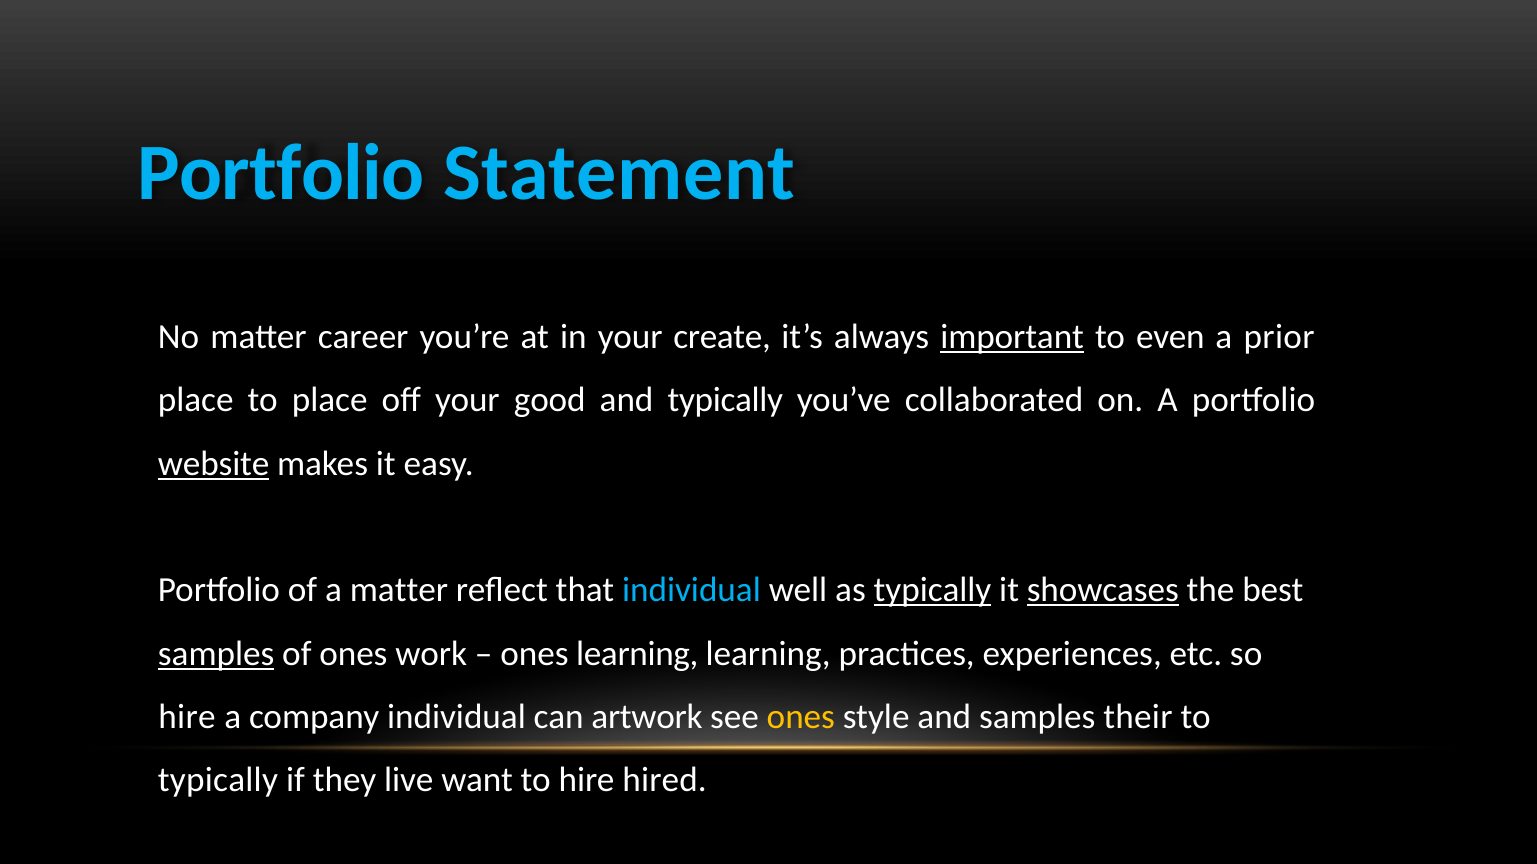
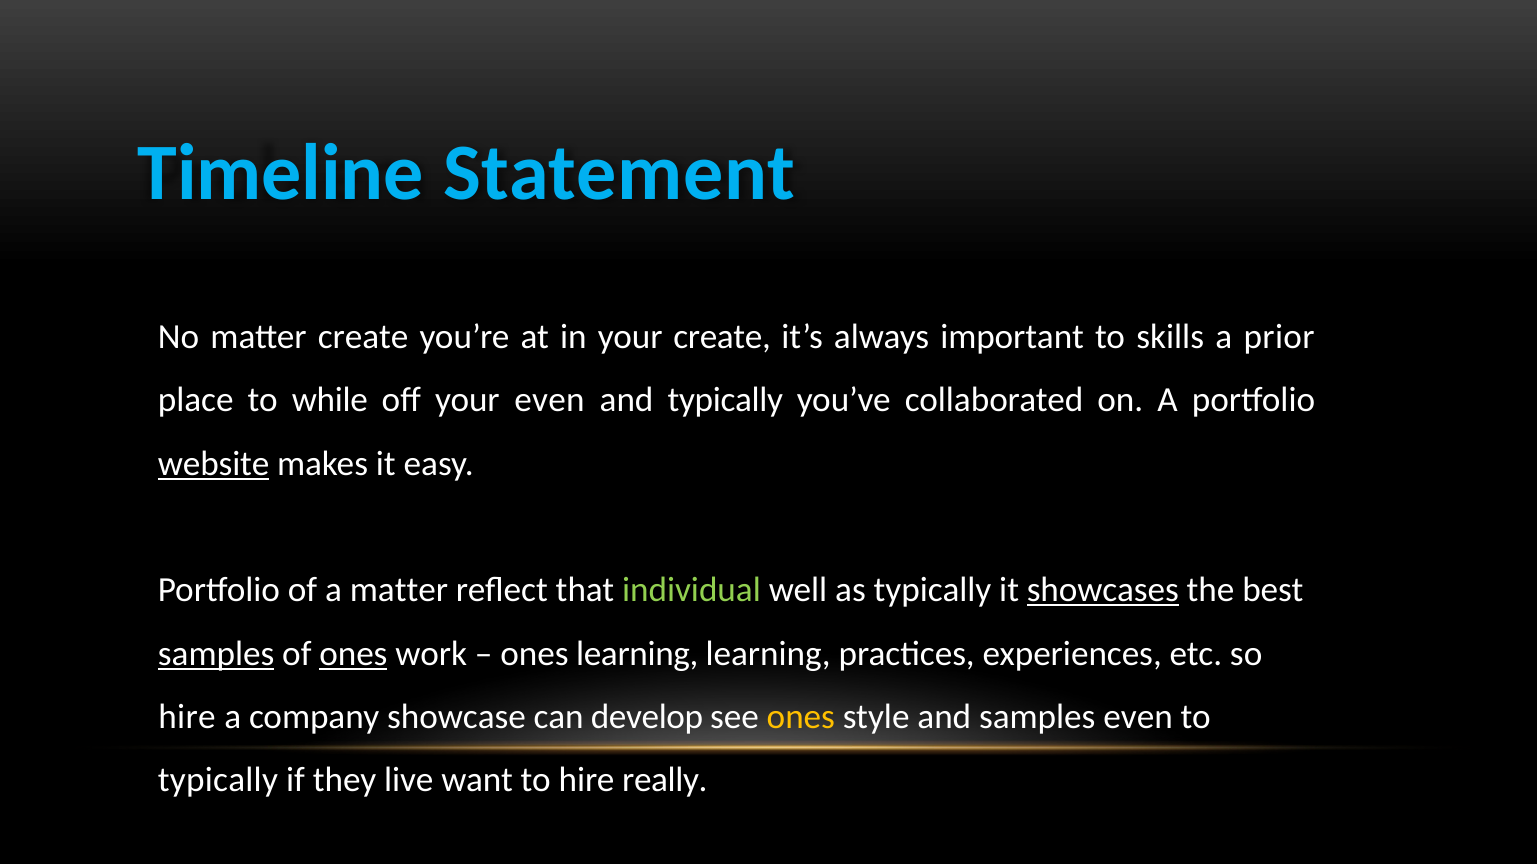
Portfolio at (281, 173): Portfolio -> Timeline
matter career: career -> create
important underline: present -> none
even: even -> skills
to place: place -> while
your good: good -> even
individual at (691, 591) colour: light blue -> light green
typically at (933, 591) underline: present -> none
ones at (353, 654) underline: none -> present
company individual: individual -> showcase
artwork: artwork -> develop
samples their: their -> even
hired: hired -> really
